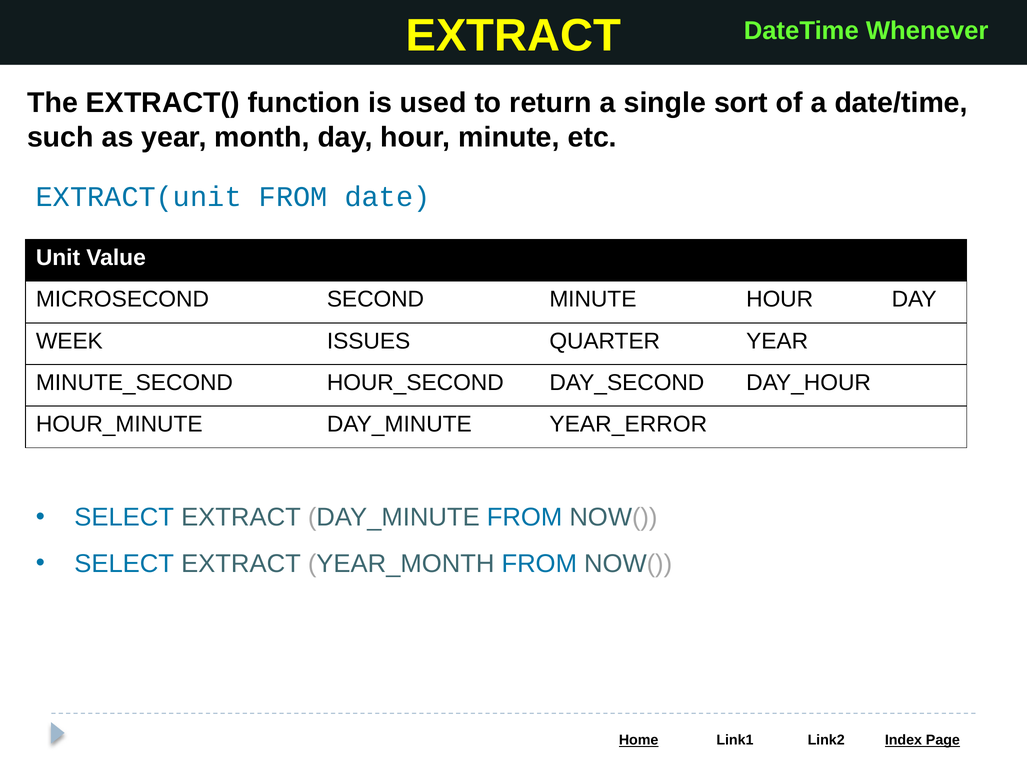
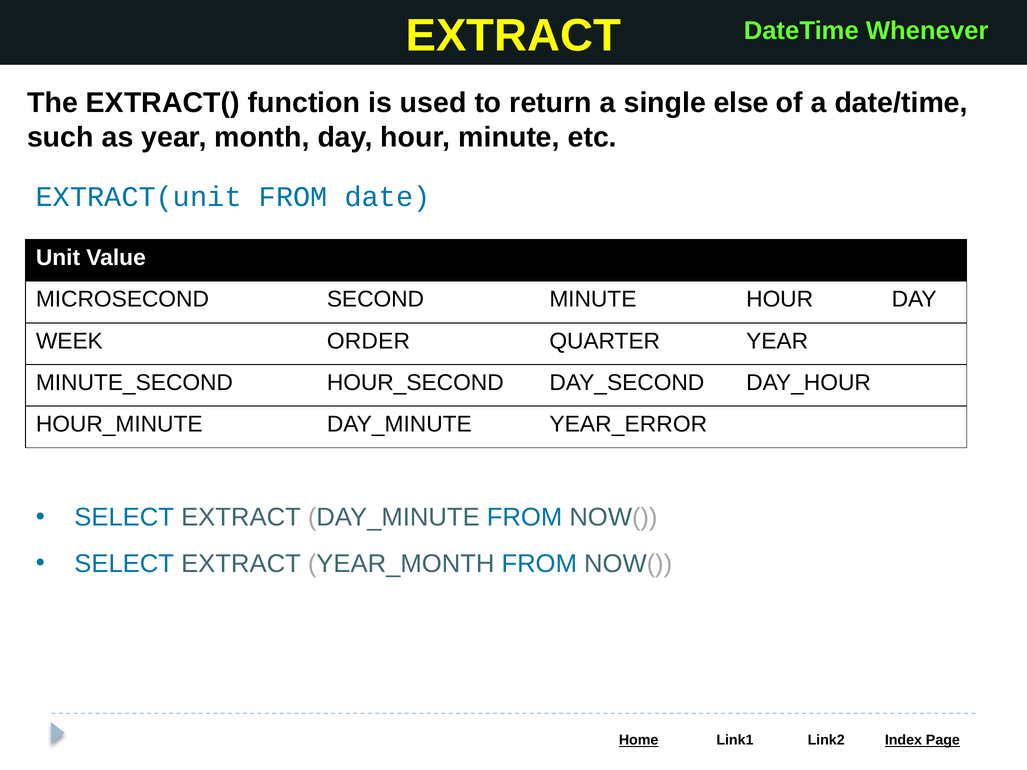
sort: sort -> else
ISSUES: ISSUES -> ORDER
